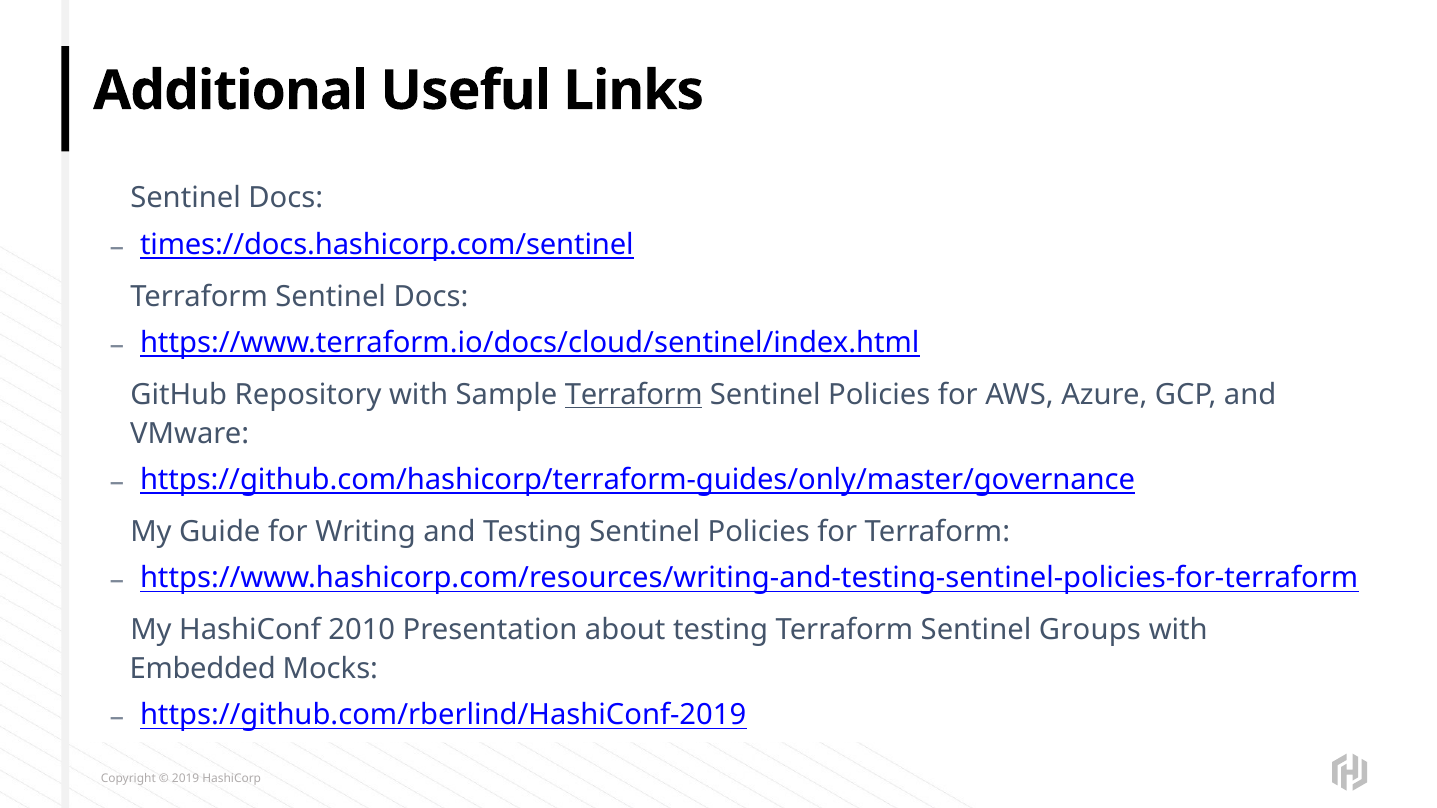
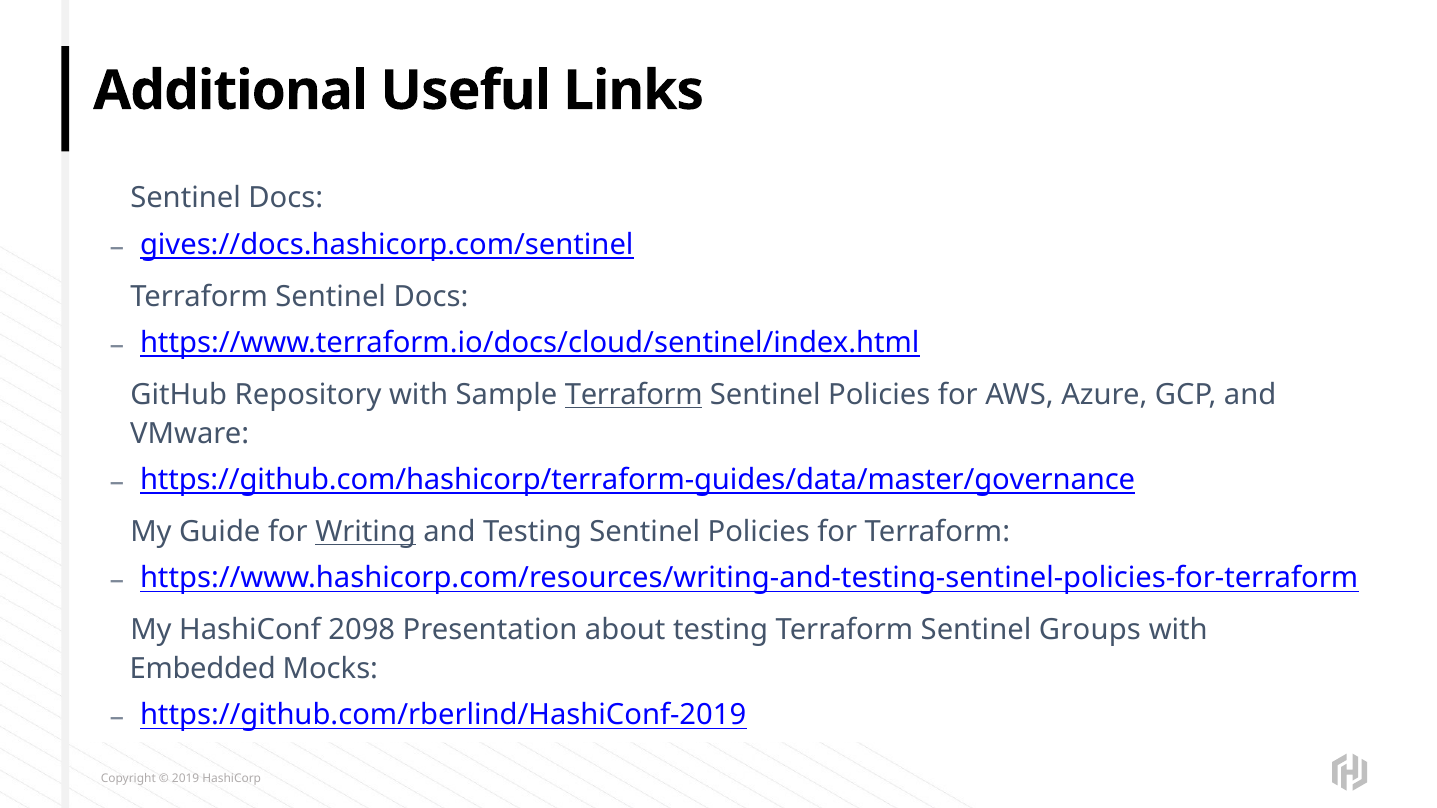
times://docs.hashicorp.com/sentinel: times://docs.hashicorp.com/sentinel -> gives://docs.hashicorp.com/sentinel
https://github.com/hashicorp/terraform-guides/only/master/governance: https://github.com/hashicorp/terraform-guides/only/master/governance -> https://github.com/hashicorp/terraform-guides/data/master/governance
Writing underline: none -> present
2010: 2010 -> 2098
